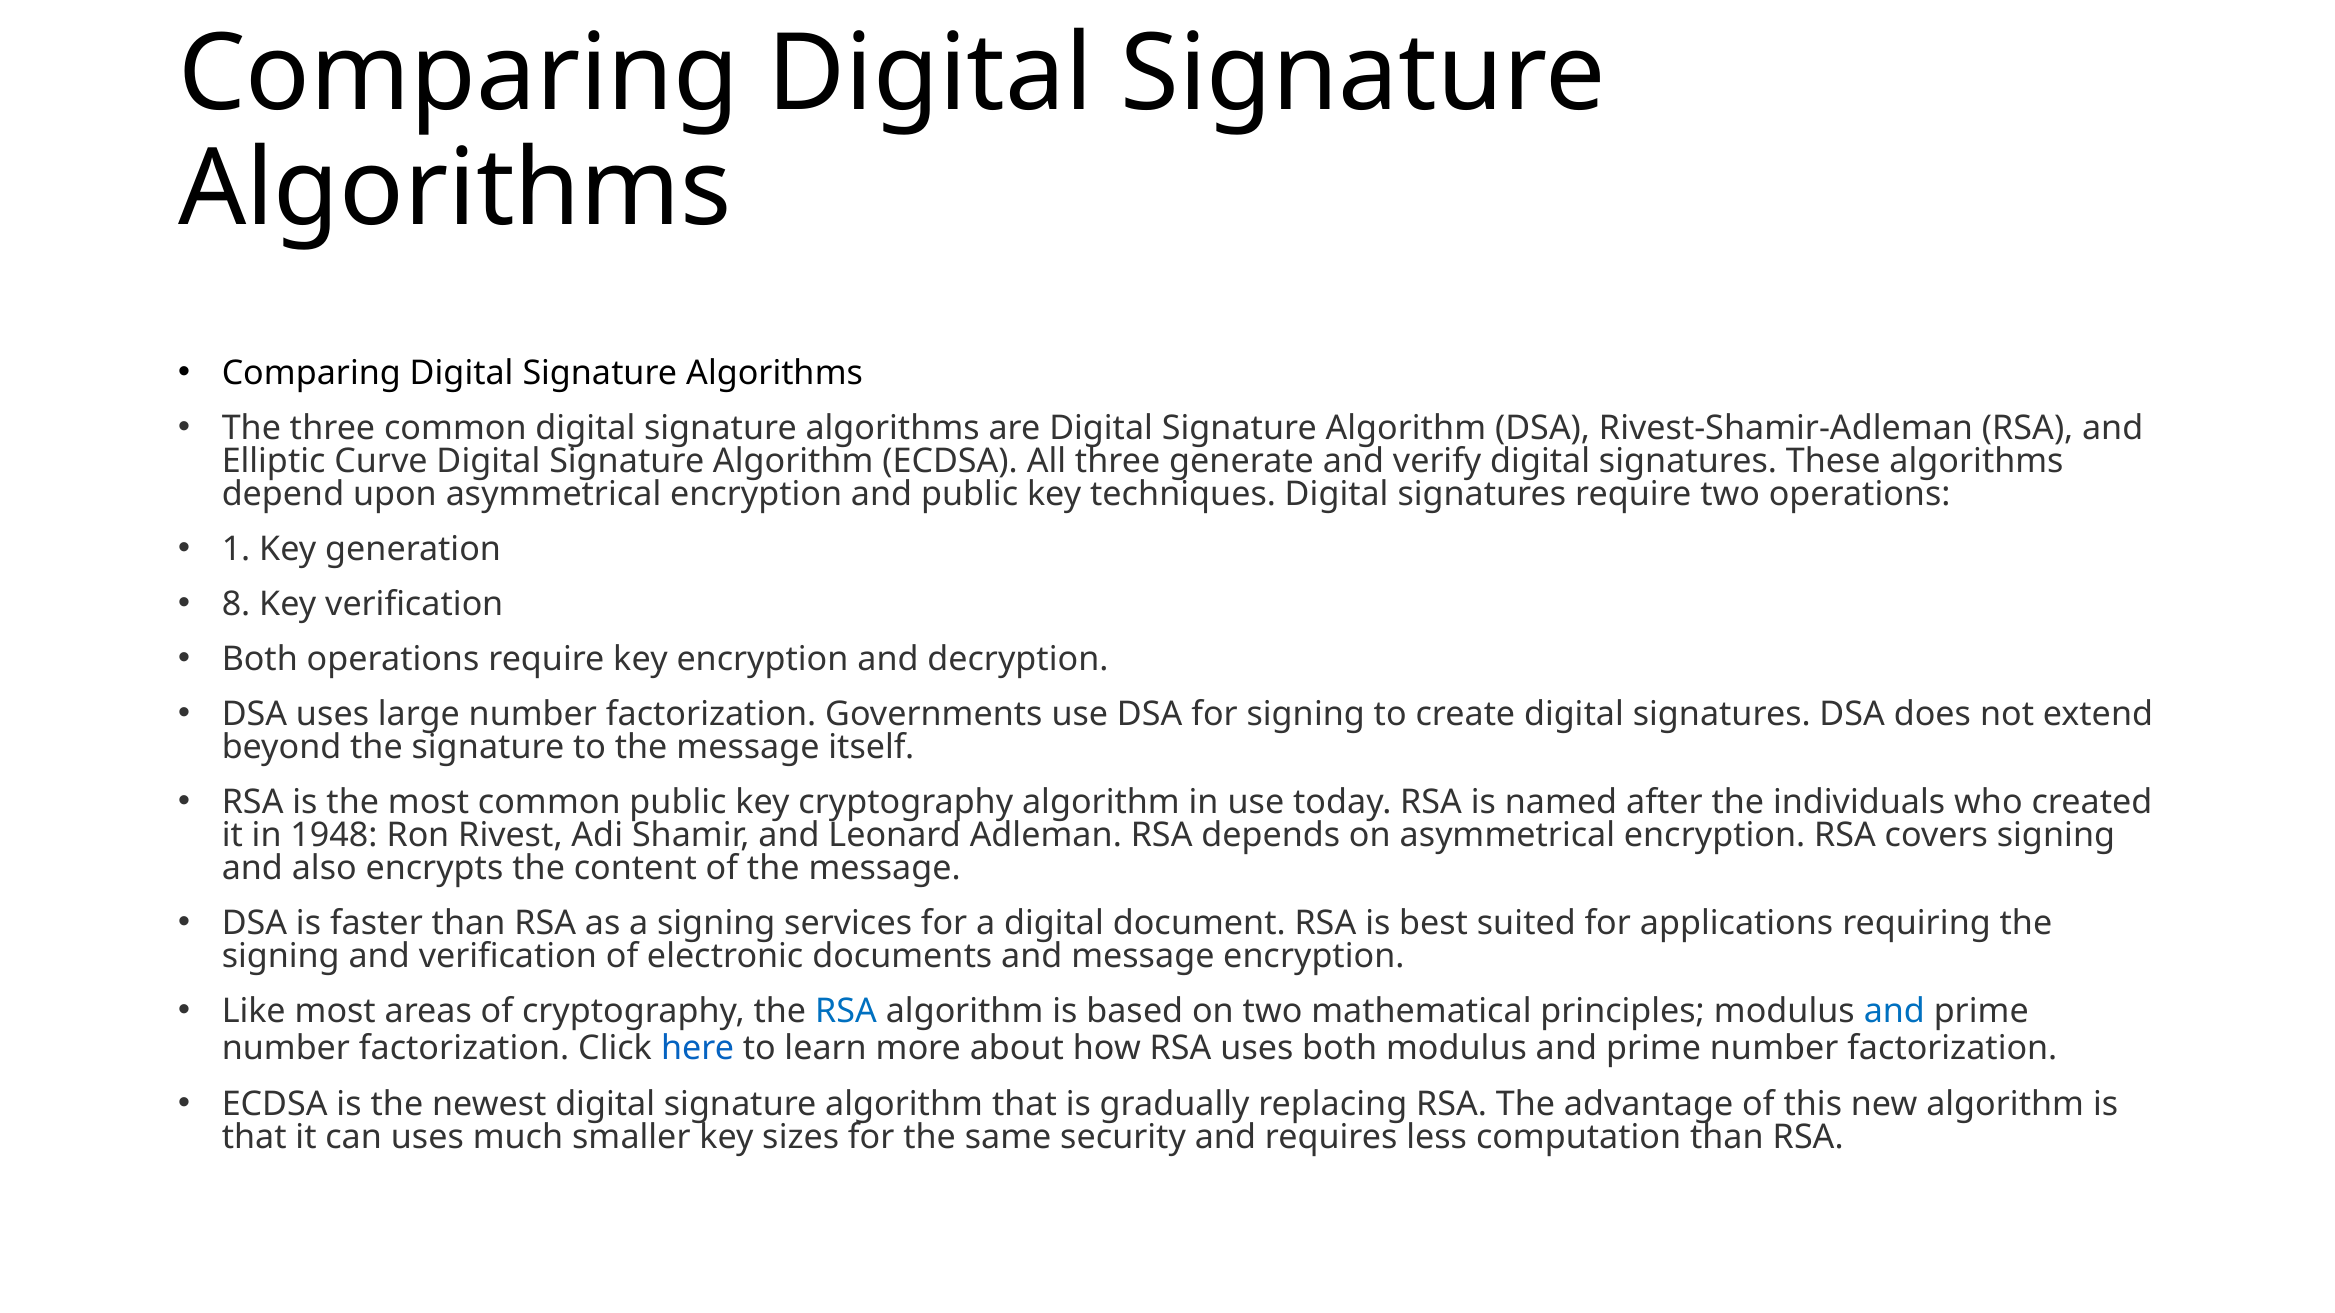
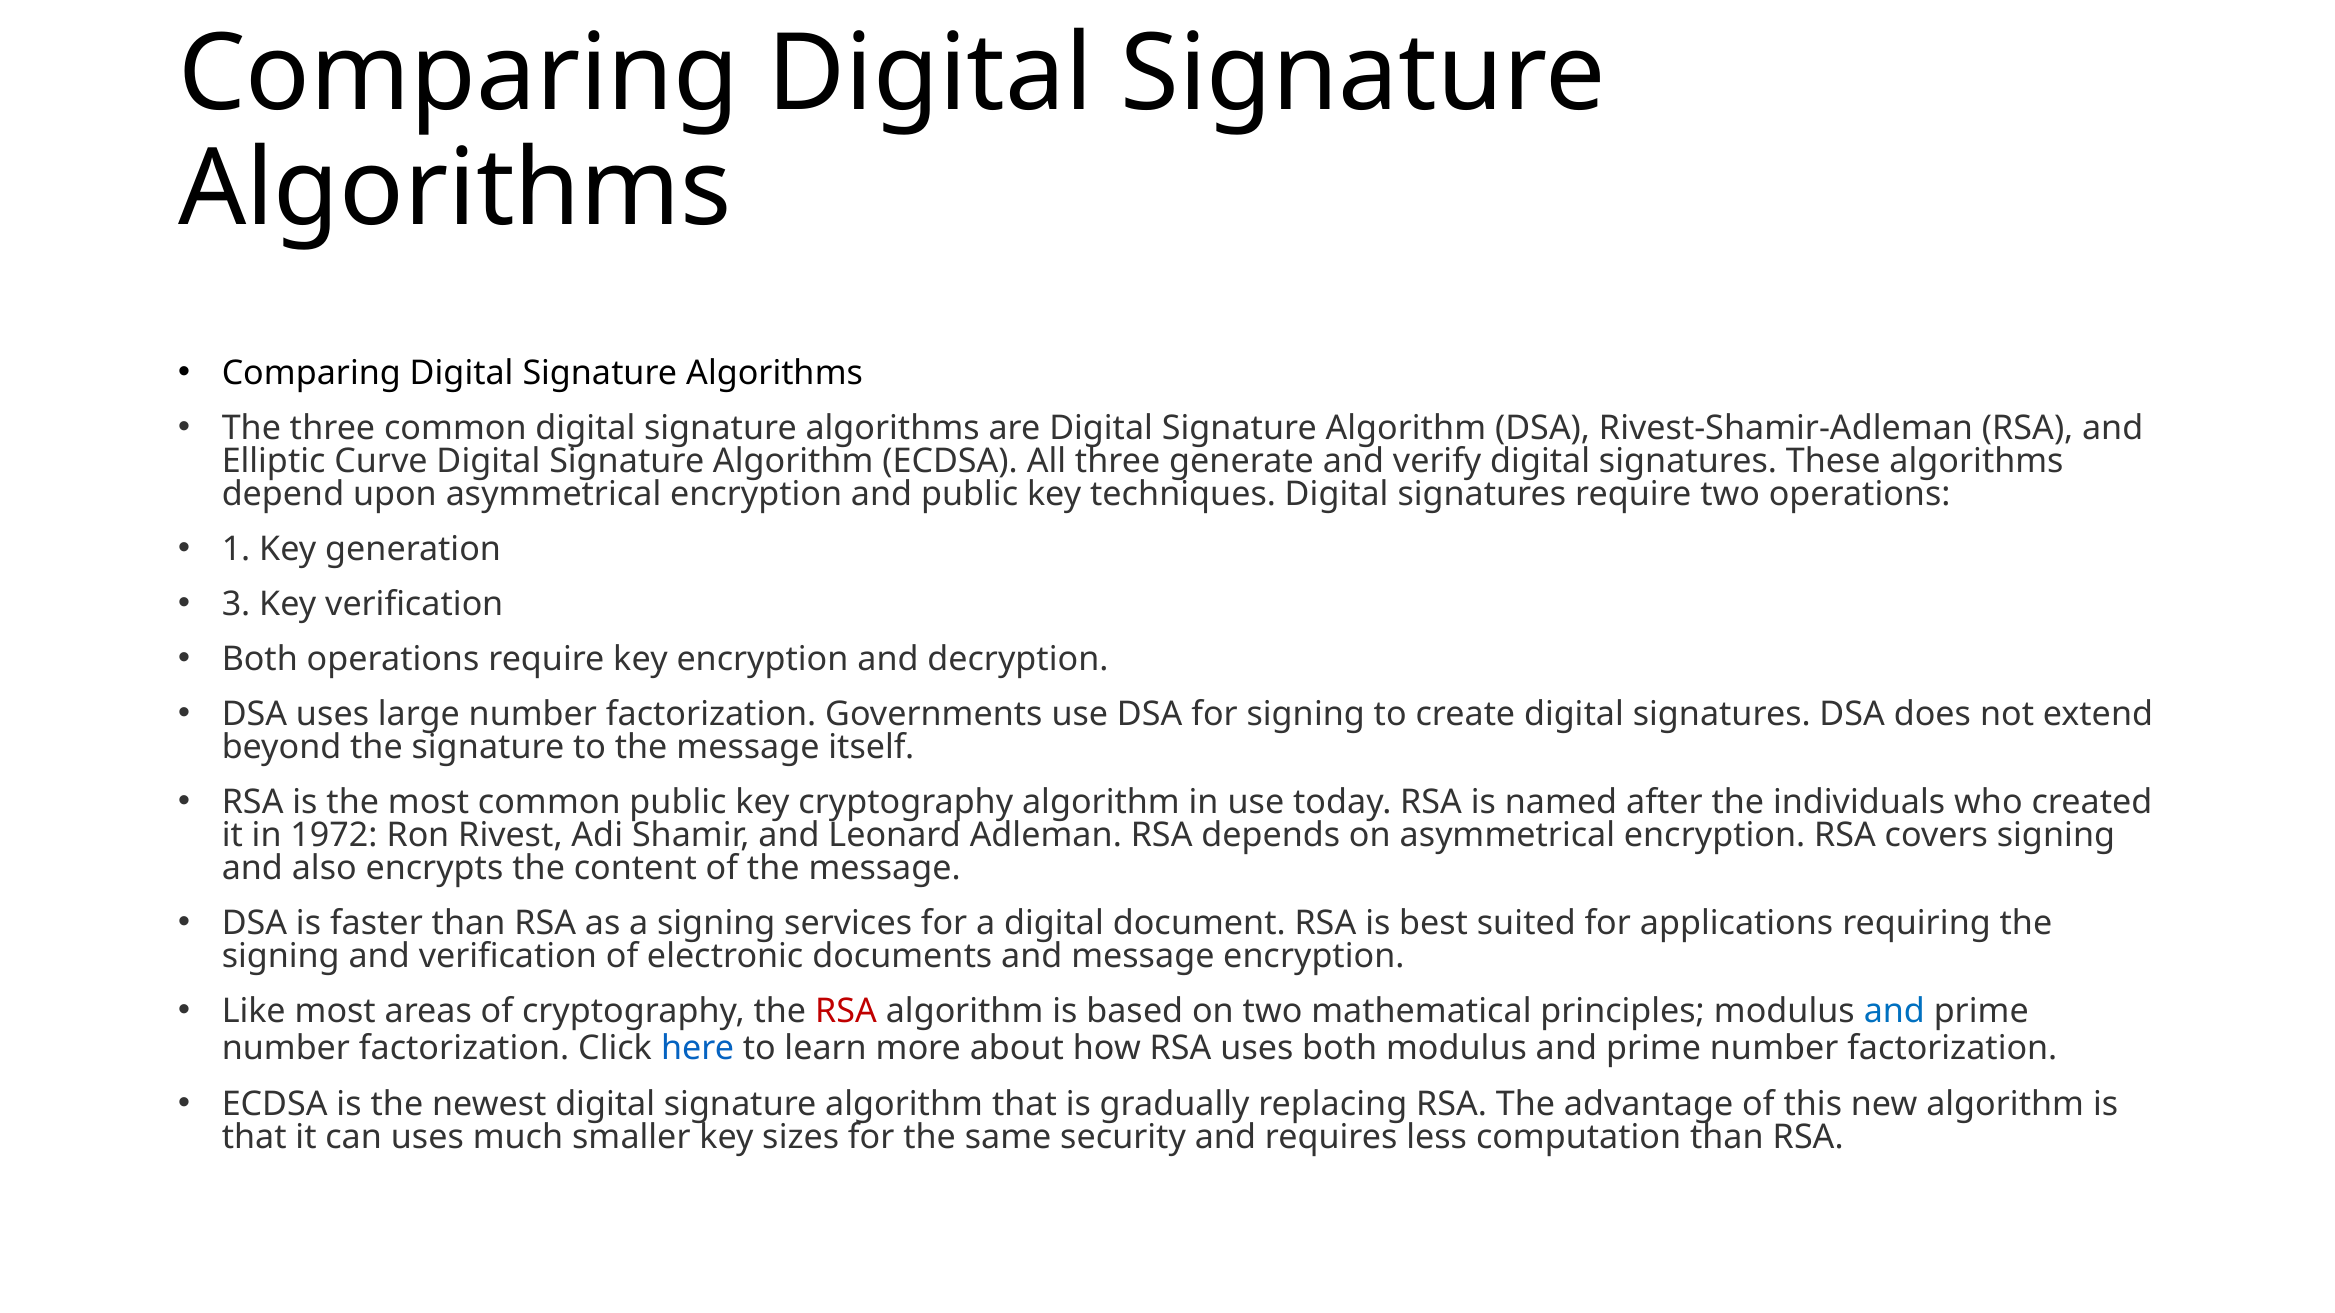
8: 8 -> 3
1948: 1948 -> 1972
RSA at (846, 1012) colour: blue -> red
